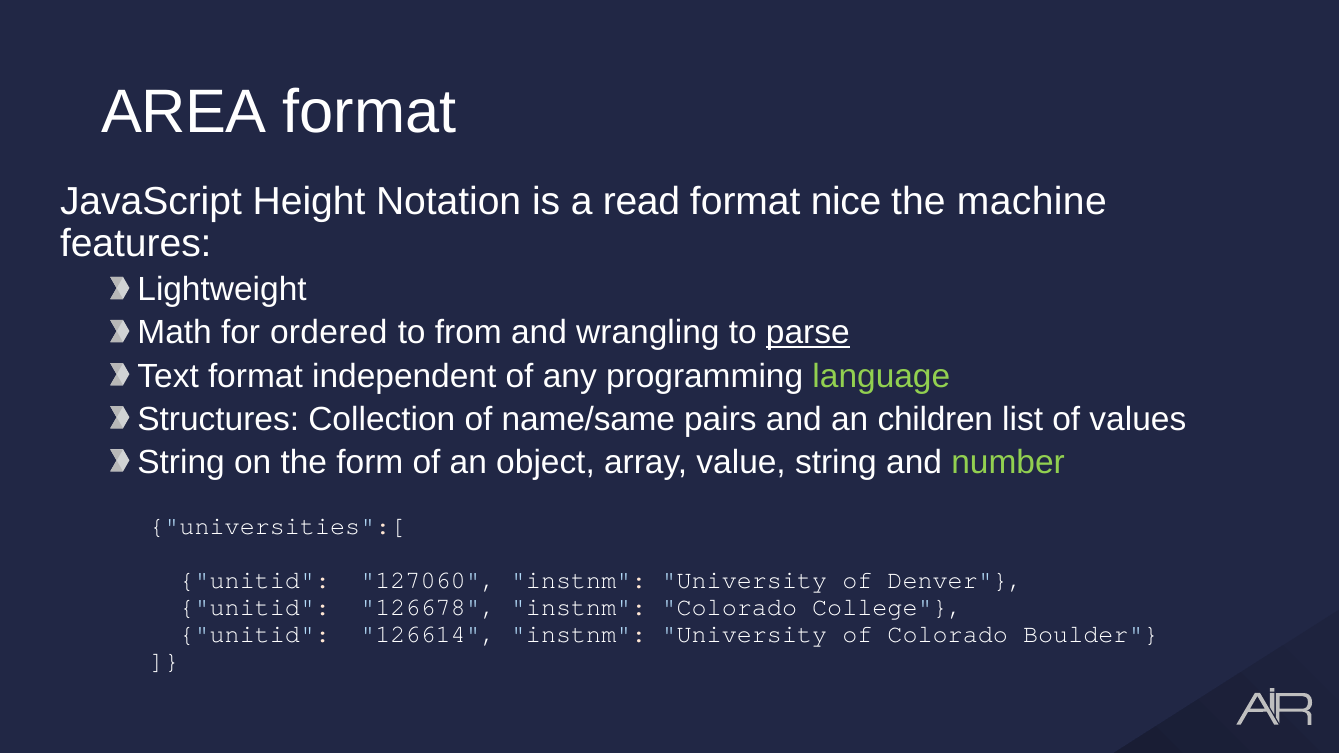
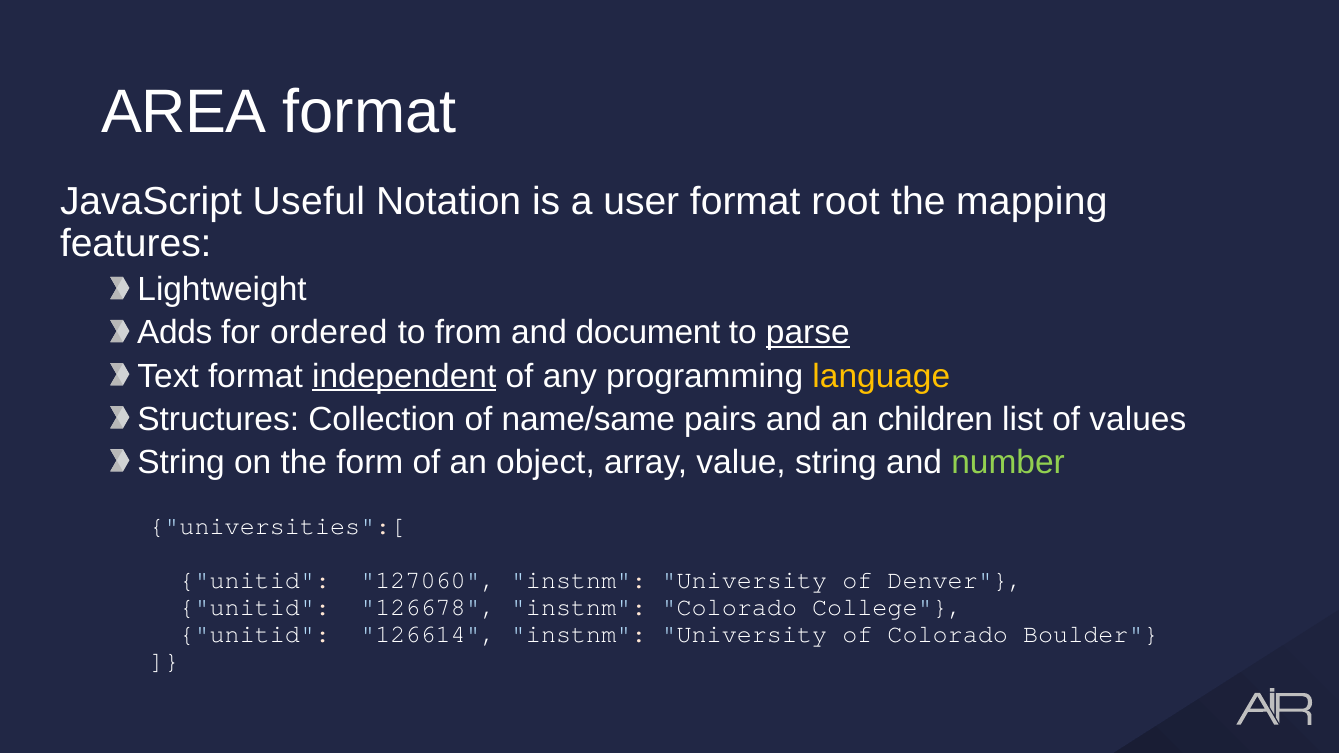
Height: Height -> Useful
read: read -> user
nice: nice -> root
machine: machine -> mapping
Math: Math -> Adds
wrangling: wrangling -> document
independent underline: none -> present
language colour: light green -> yellow
